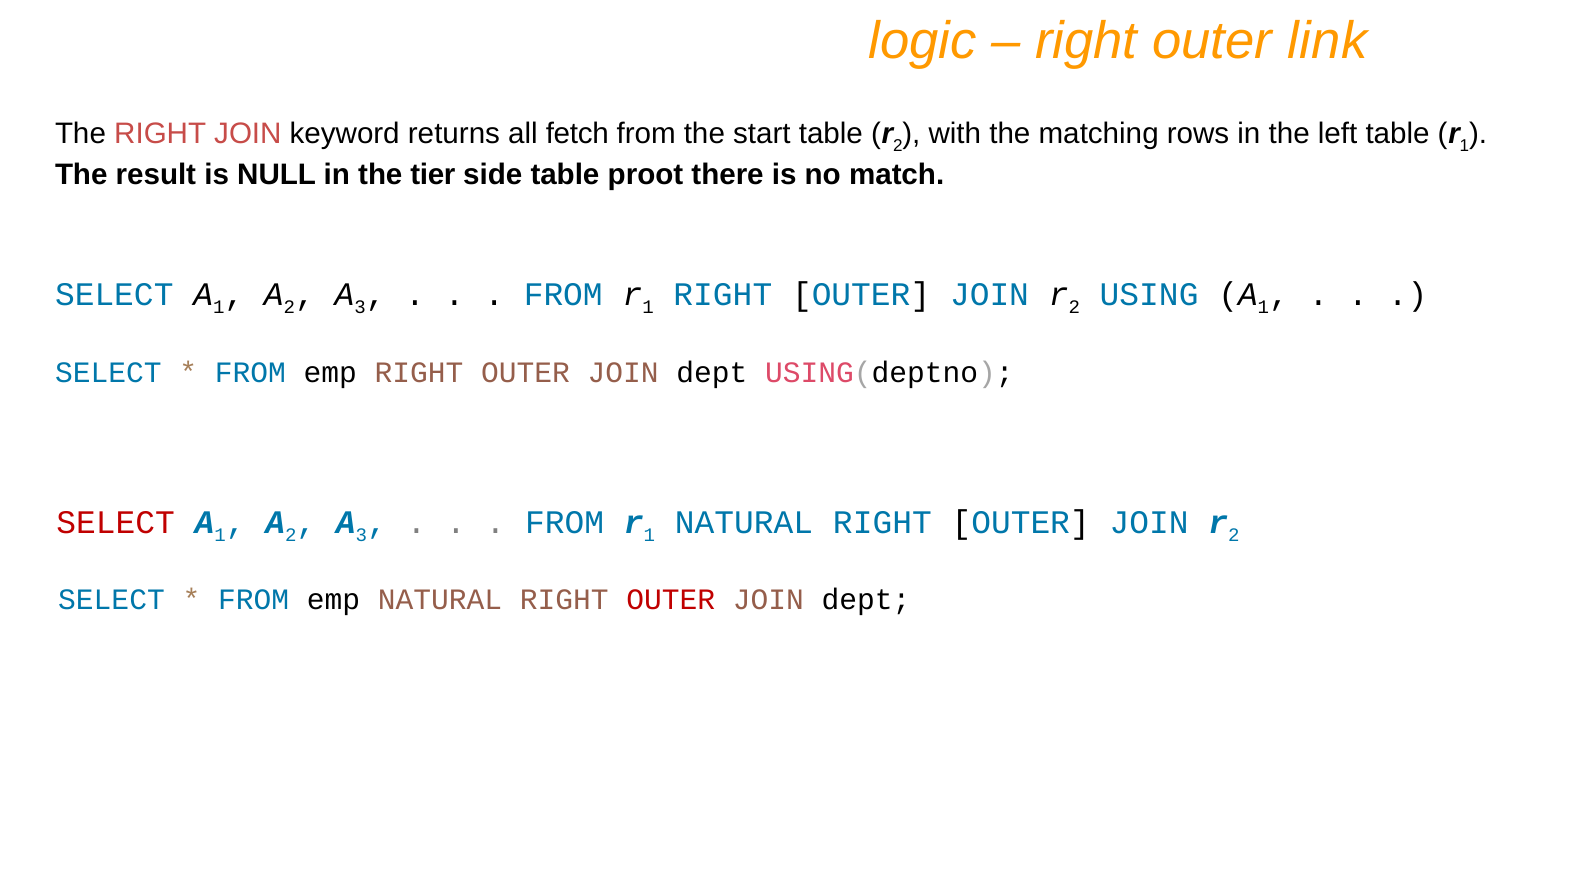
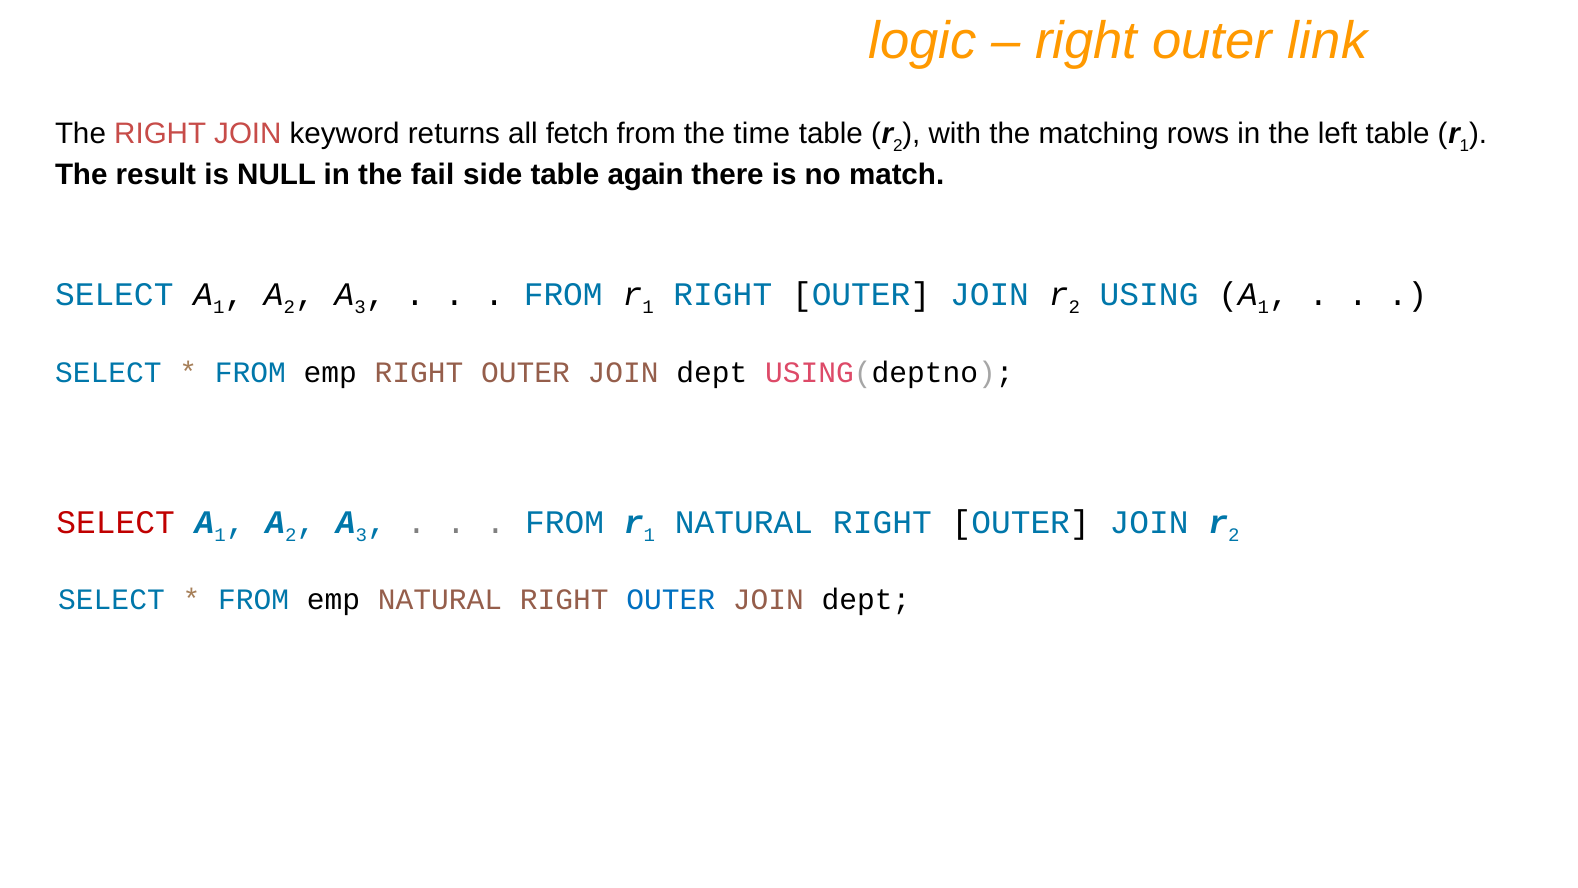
start: start -> time
tier: tier -> fail
proot: proot -> again
OUTER at (671, 600) colour: red -> blue
